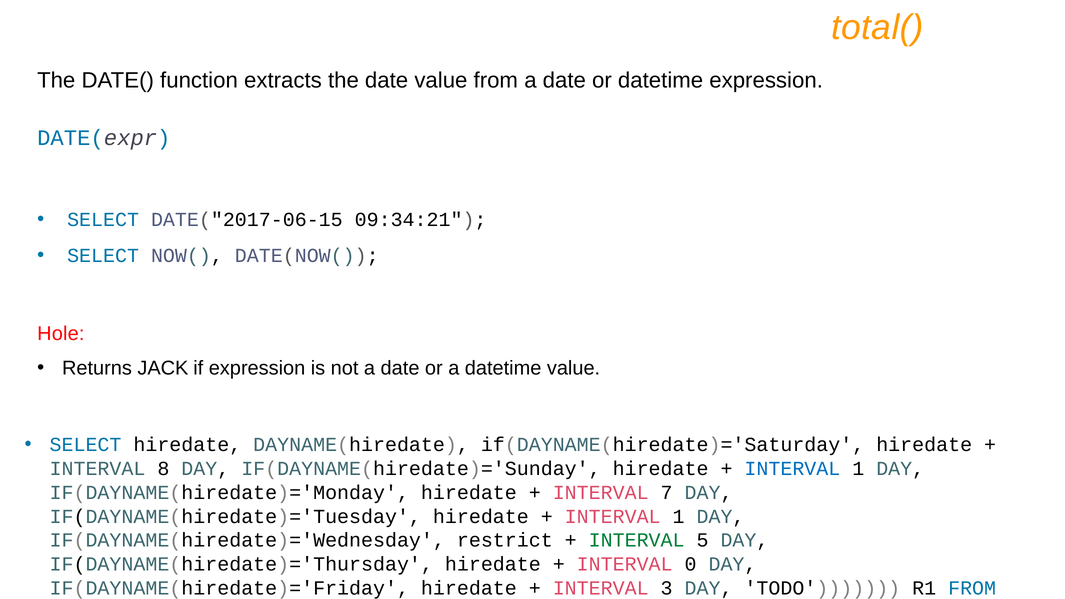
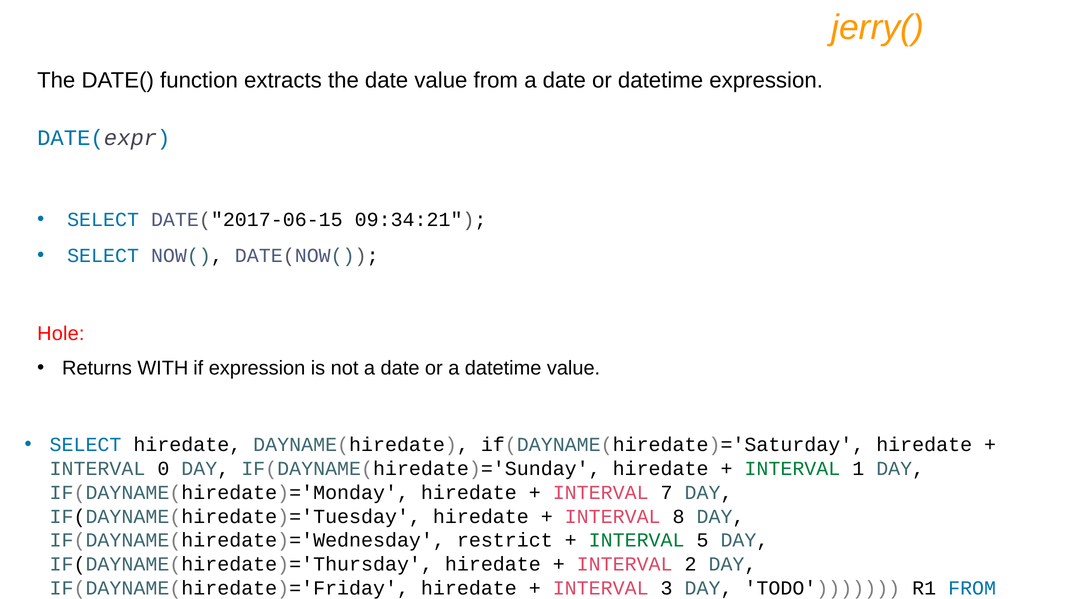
total(: total( -> jerry(
JACK: JACK -> WITH
8: 8 -> 0
INTERVAL at (792, 469) colour: blue -> green
1 at (679, 516): 1 -> 8
0: 0 -> 2
